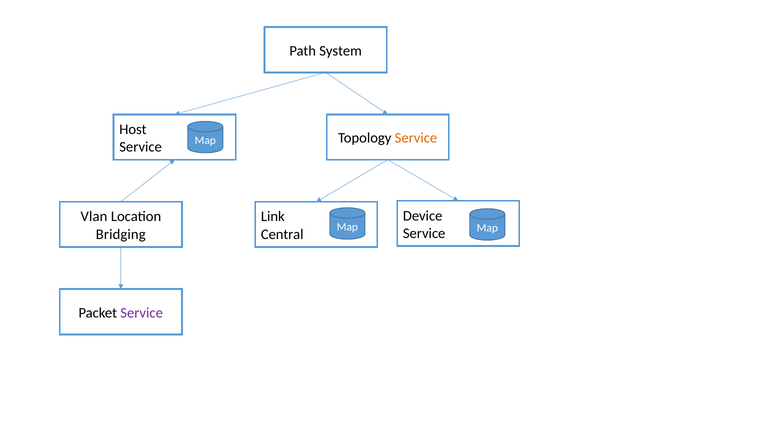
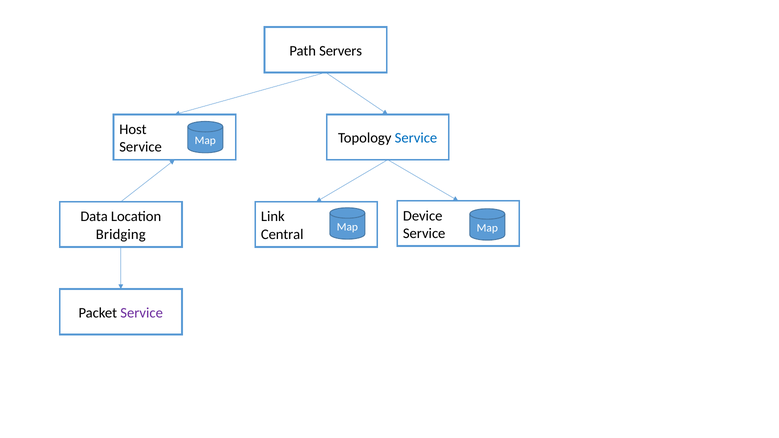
System: System -> Servers
Service at (416, 138) colour: orange -> blue
Vlan: Vlan -> Data
